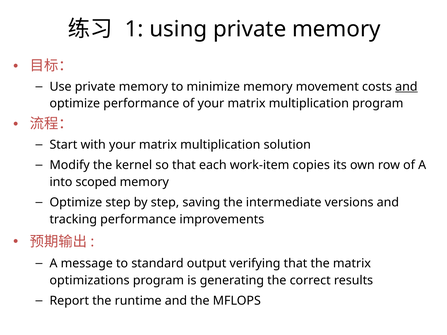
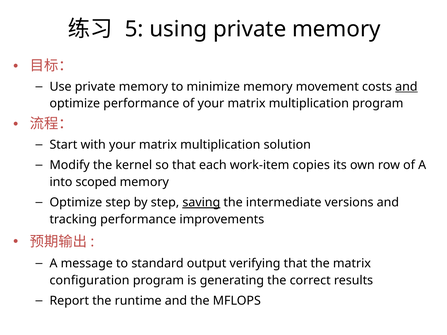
1: 1 -> 5
saving underline: none -> present
optimizations: optimizations -> configuration
